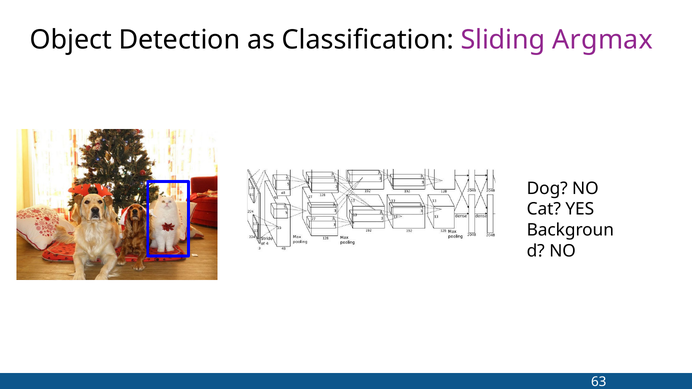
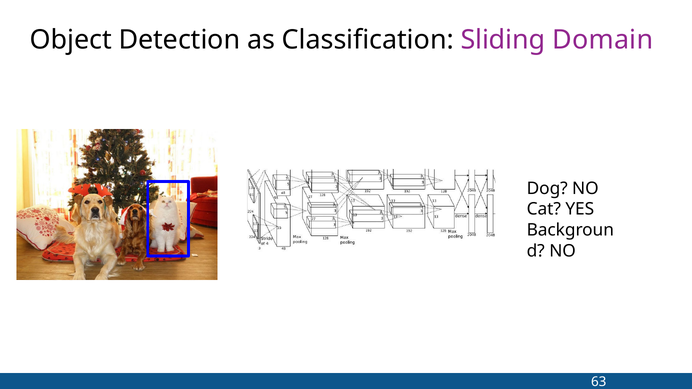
Argmax: Argmax -> Domain
